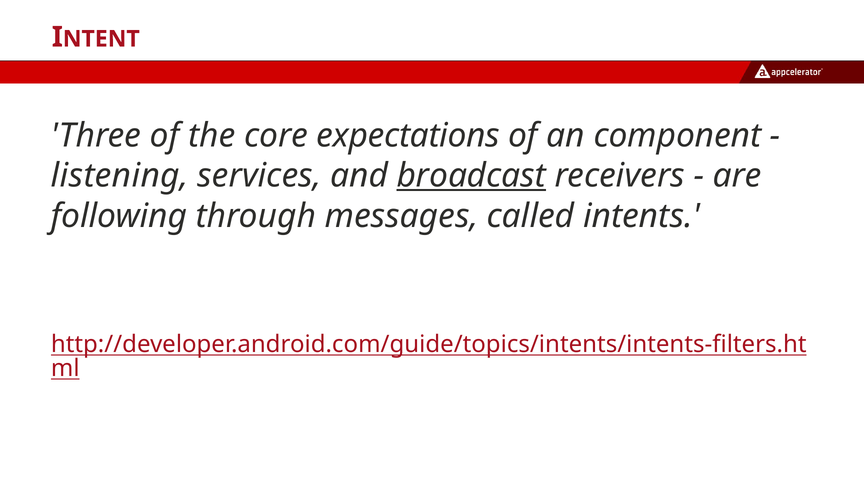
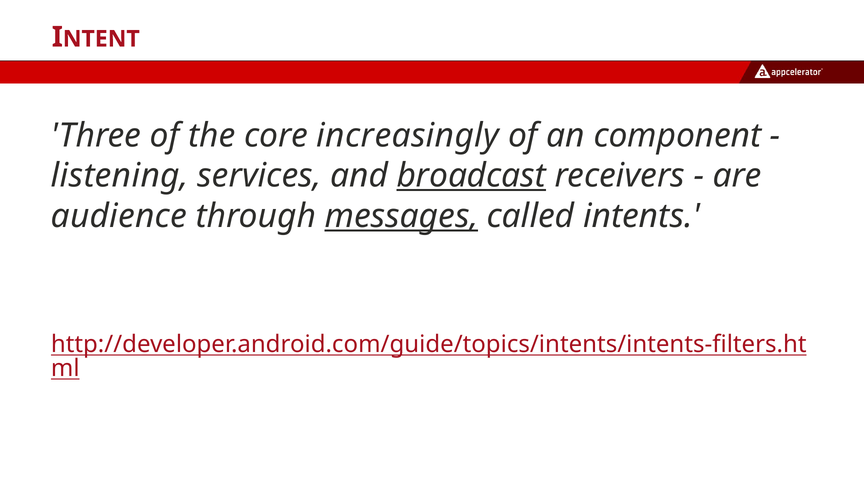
expectations: expectations -> increasingly
following: following -> audience
messages underline: none -> present
